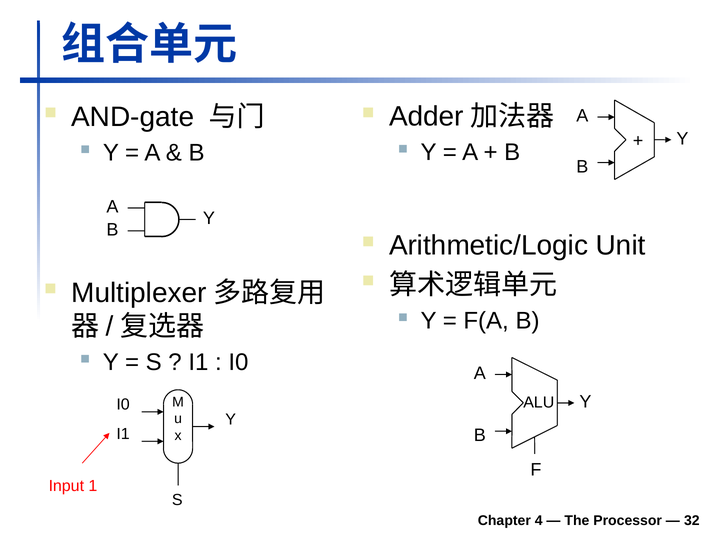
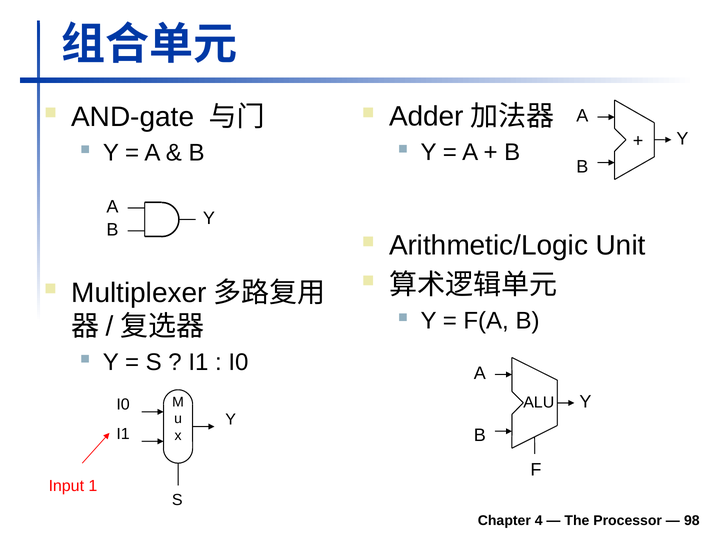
32: 32 -> 98
